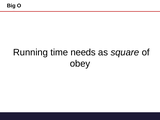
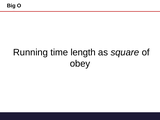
needs: needs -> length
